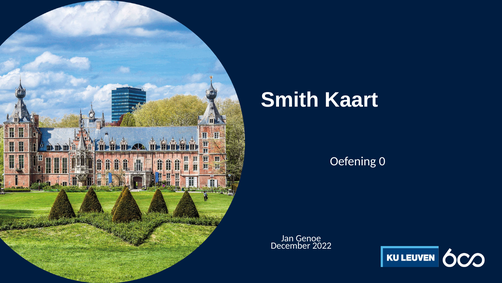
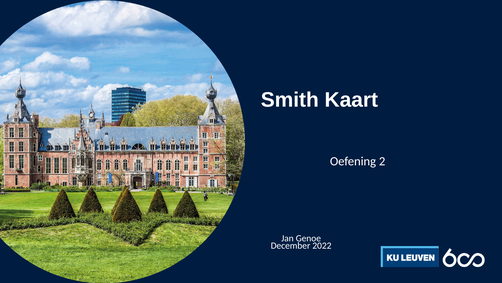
0: 0 -> 2
